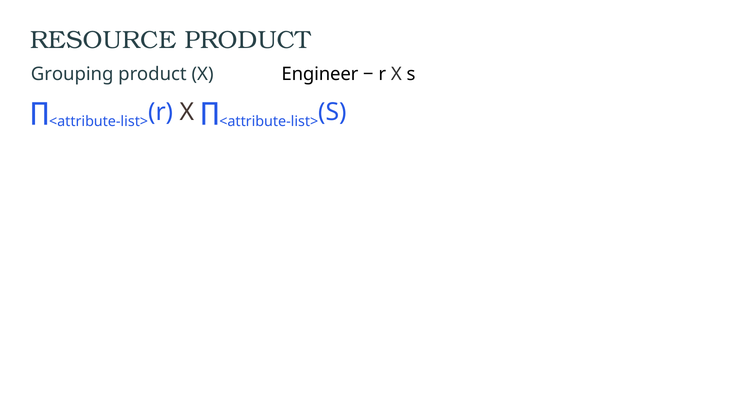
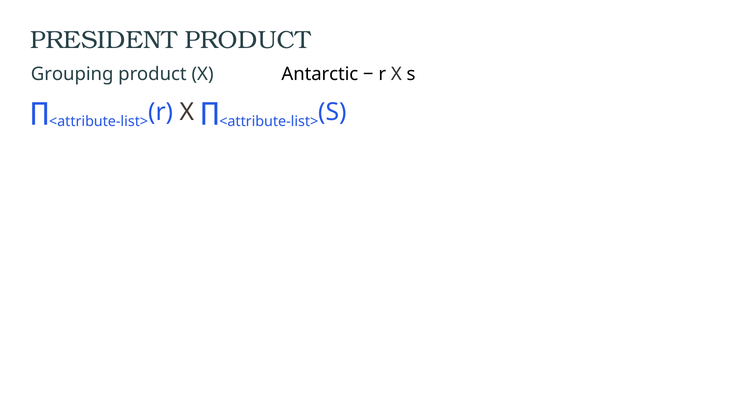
RESOURCE: RESOURCE -> PRESIDENT
Engineer: Engineer -> Antarctic
